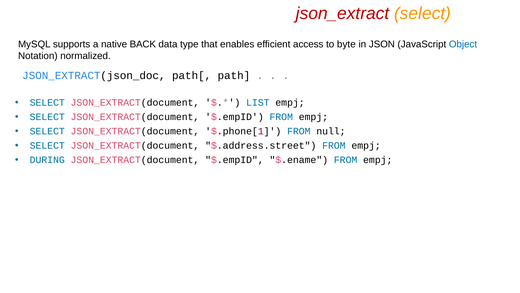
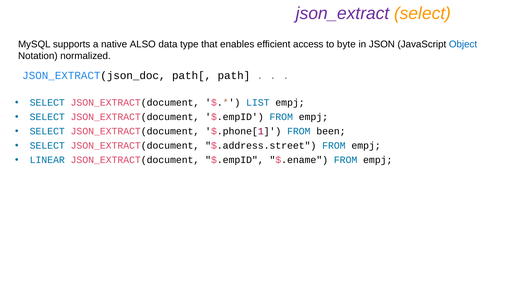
json_extract colour: red -> purple
BACK: BACK -> ALSO
null: null -> been
DURING: DURING -> LINEAR
